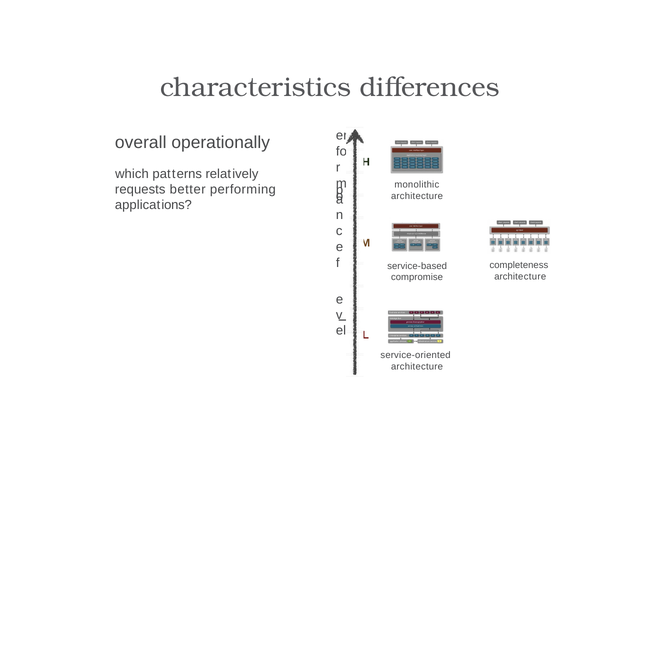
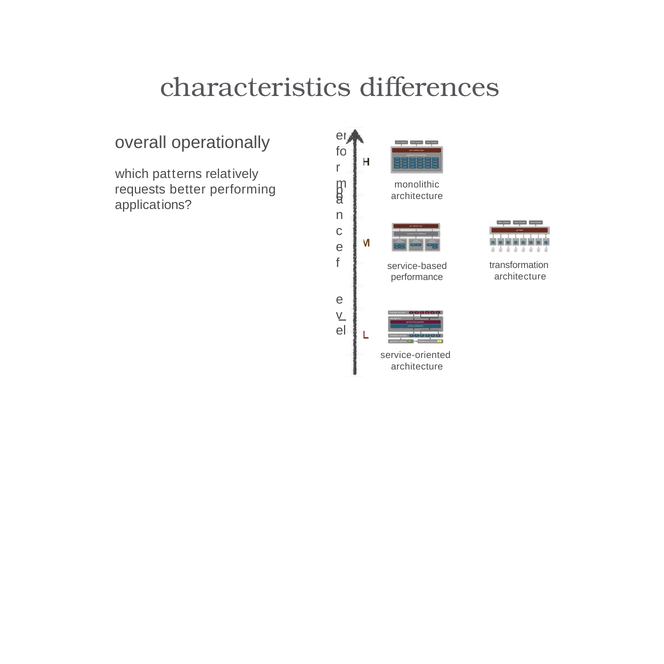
completeness: completeness -> transformation
compromise: compromise -> performance
